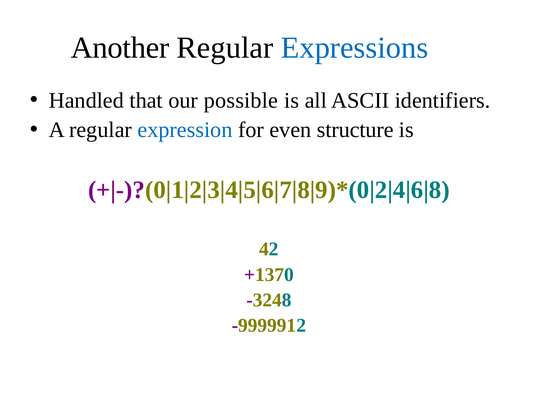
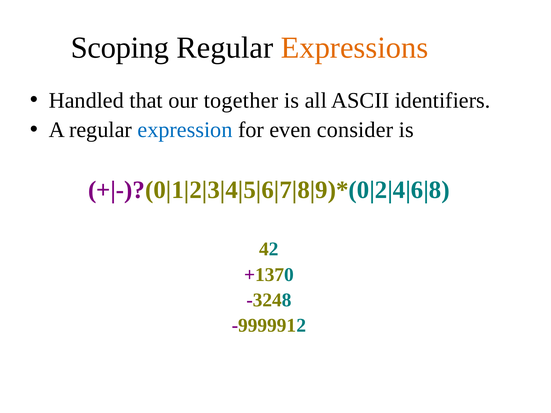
Another: Another -> Scoping
Expressions colour: blue -> orange
possible: possible -> together
structure: structure -> consider
